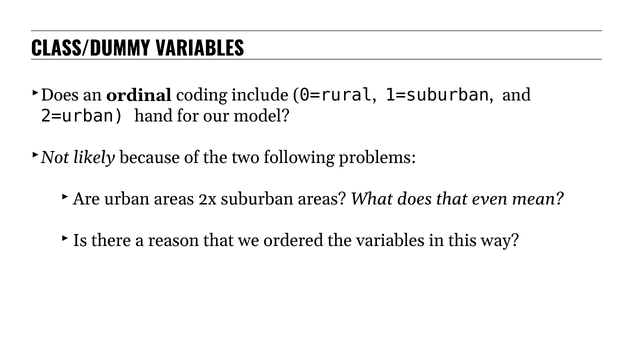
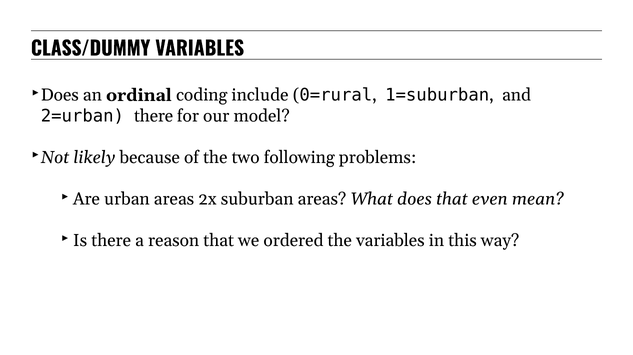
2=urban hand: hand -> there
